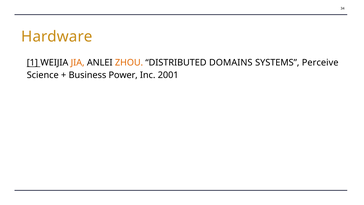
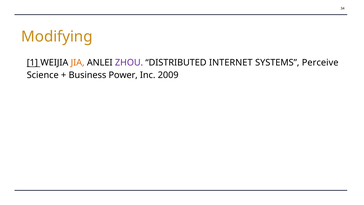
Hardware: Hardware -> Modifying
ZHOU colour: orange -> purple
DOMAINS: DOMAINS -> INTERNET
2001: 2001 -> 2009
